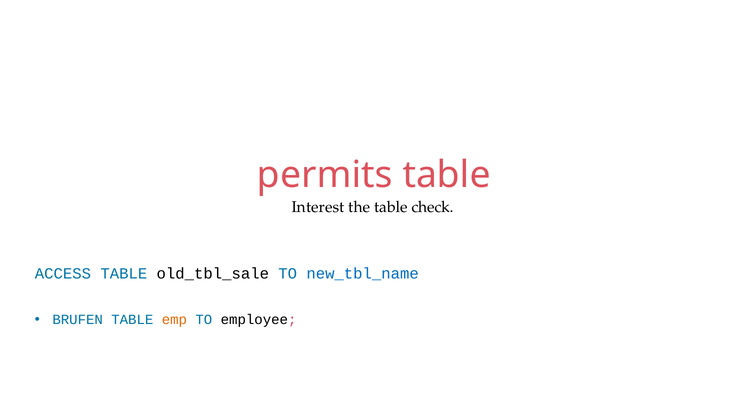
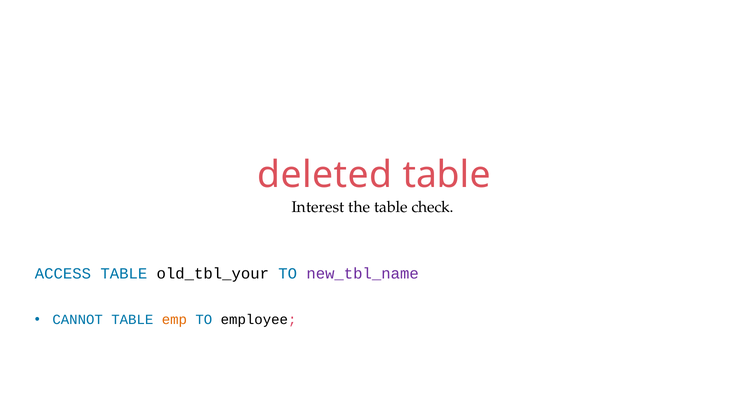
permits: permits -> deleted
old_tbl_sale: old_tbl_sale -> old_tbl_your
new_tbl_name colour: blue -> purple
BRUFEN: BRUFEN -> CANNOT
